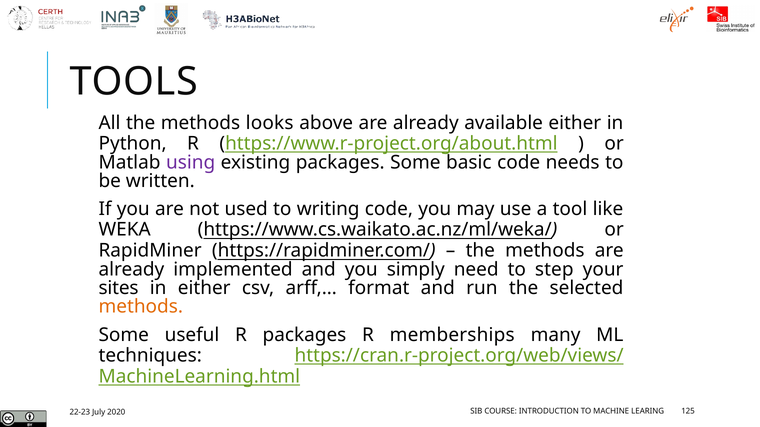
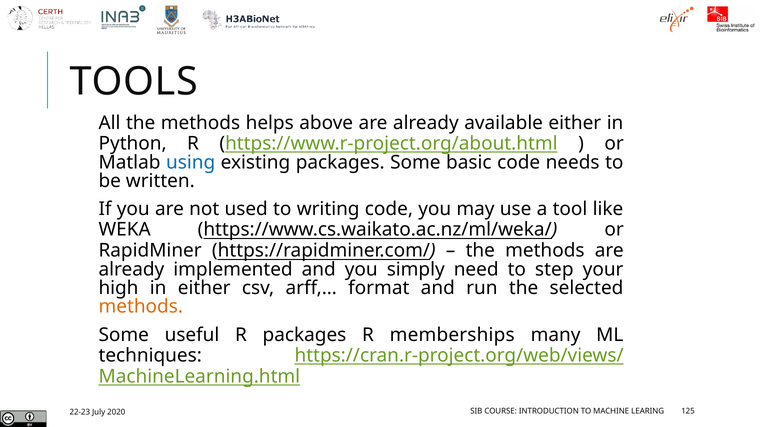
looks: looks -> helps
using colour: purple -> blue
sites: sites -> high
